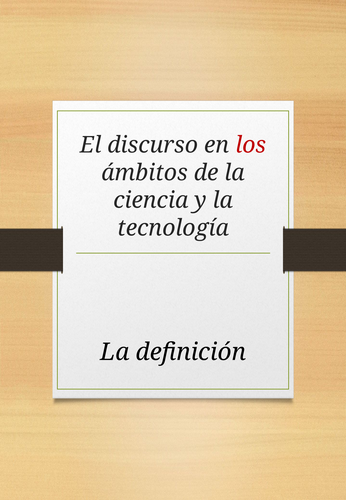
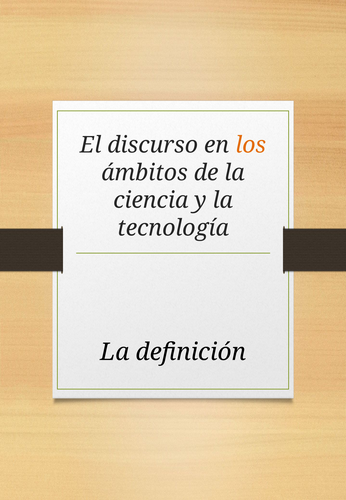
los colour: red -> orange
